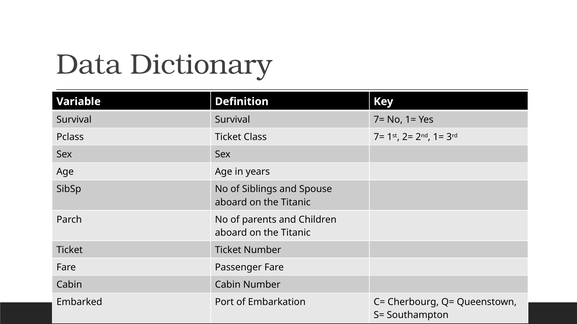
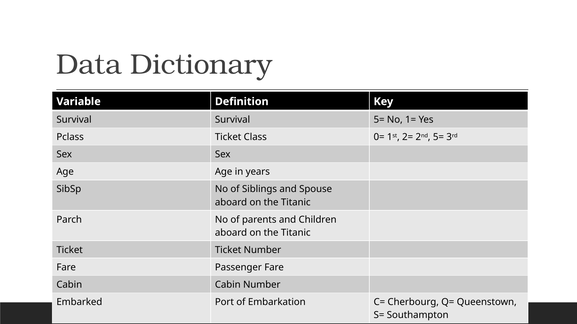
Survival 7=: 7= -> 5=
Class 7=: 7= -> 0=
2nd 1=: 1= -> 5=
